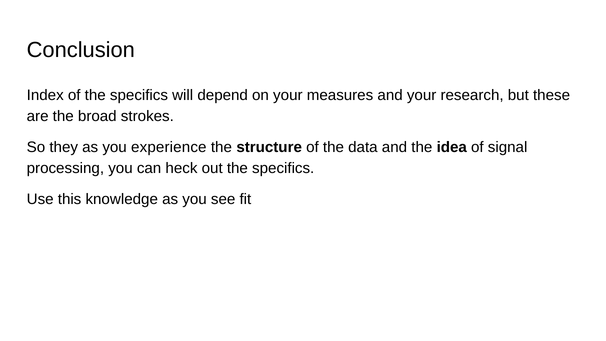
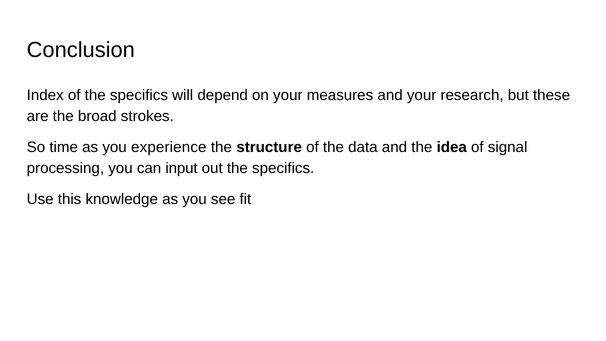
they: they -> time
heck: heck -> input
